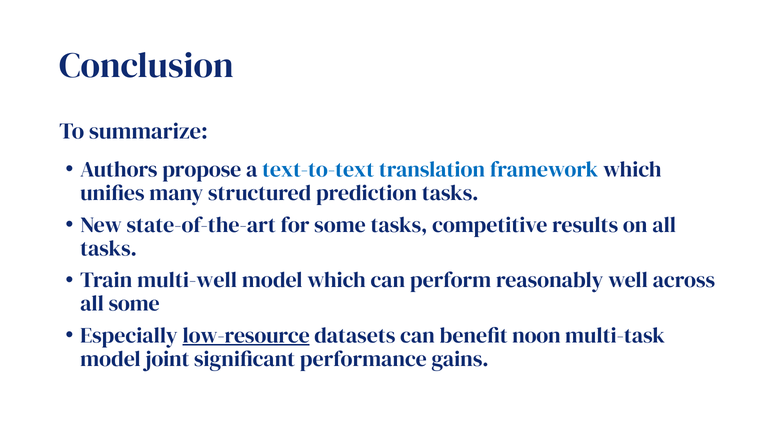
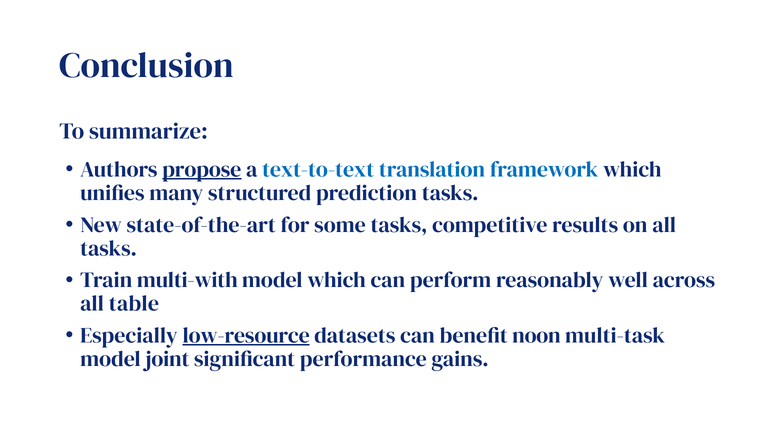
propose underline: none -> present
multi-well: multi-well -> multi-with
all some: some -> table
